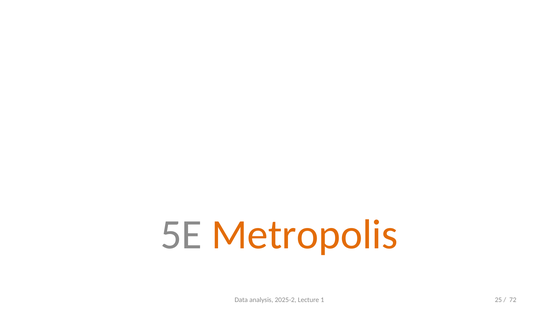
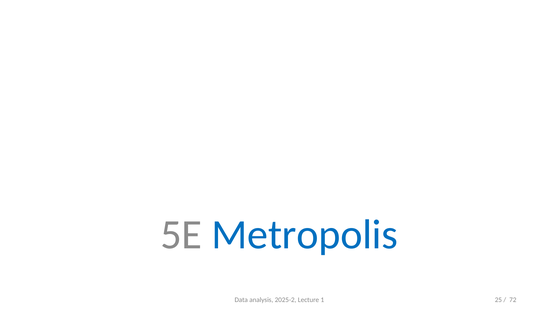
Metropolis colour: orange -> blue
